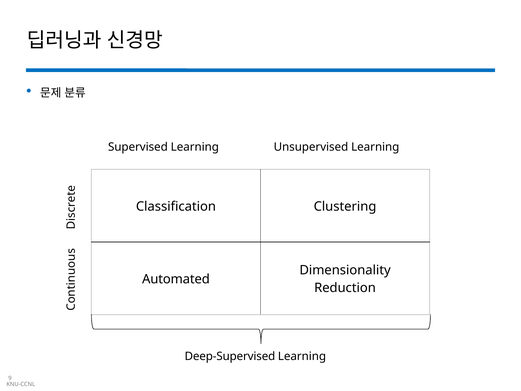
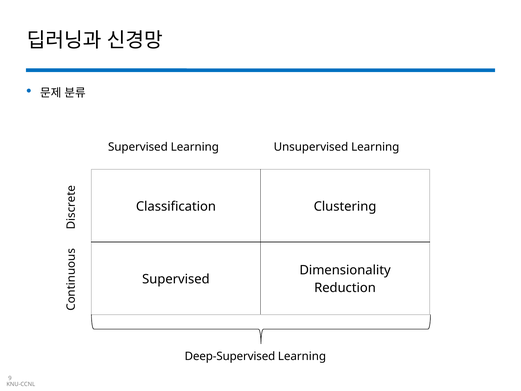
Automated at (176, 279): Automated -> Supervised
